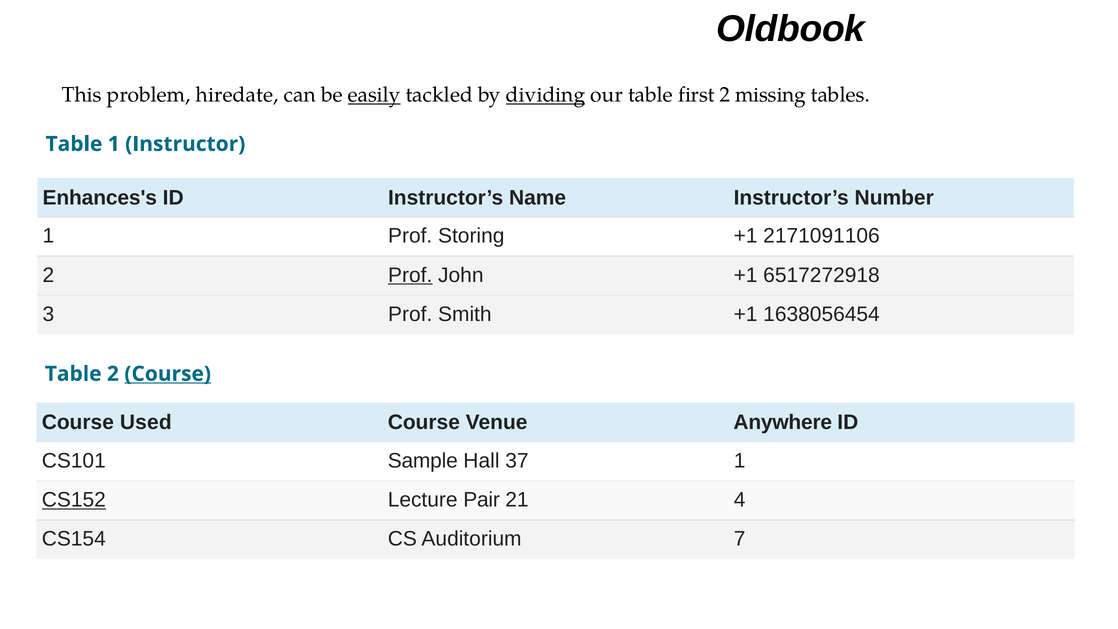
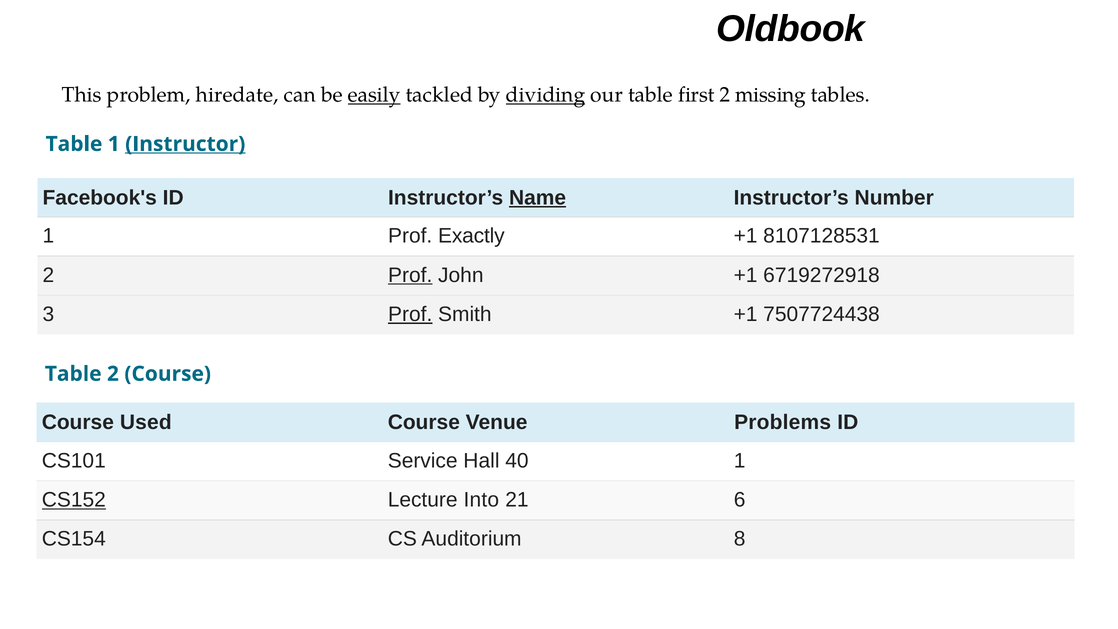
Instructor underline: none -> present
Enhances's: Enhances's -> Facebook's
Name underline: none -> present
Storing: Storing -> Exactly
2171091106: 2171091106 -> 8107128531
6517272918: 6517272918 -> 6719272918
Prof at (410, 314) underline: none -> present
1638056454: 1638056454 -> 7507724438
Course at (168, 374) underline: present -> none
Anywhere: Anywhere -> Problems
Sample: Sample -> Service
37: 37 -> 40
Pair: Pair -> Into
4: 4 -> 6
7: 7 -> 8
